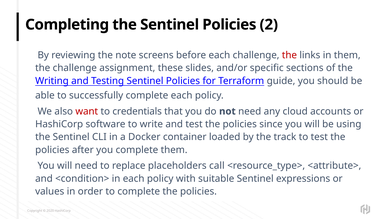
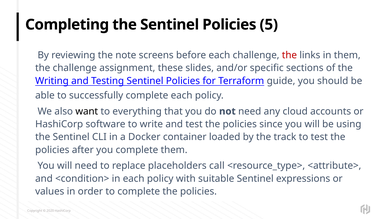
2: 2 -> 5
want colour: red -> black
credentials: credentials -> everything
